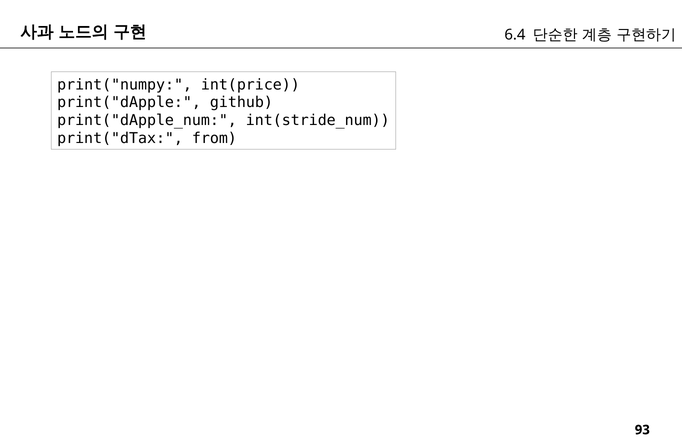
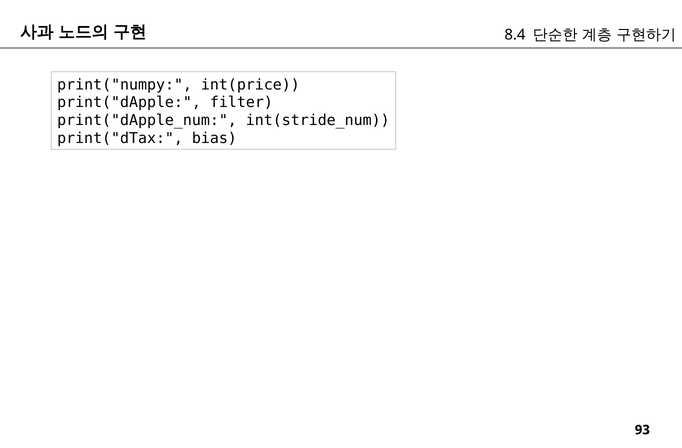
6.4: 6.4 -> 8.4
github: github -> filter
from: from -> bias
